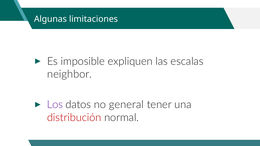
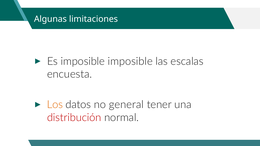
imposible expliquen: expliquen -> imposible
neighbor: neighbor -> encuesta
Los colour: purple -> orange
